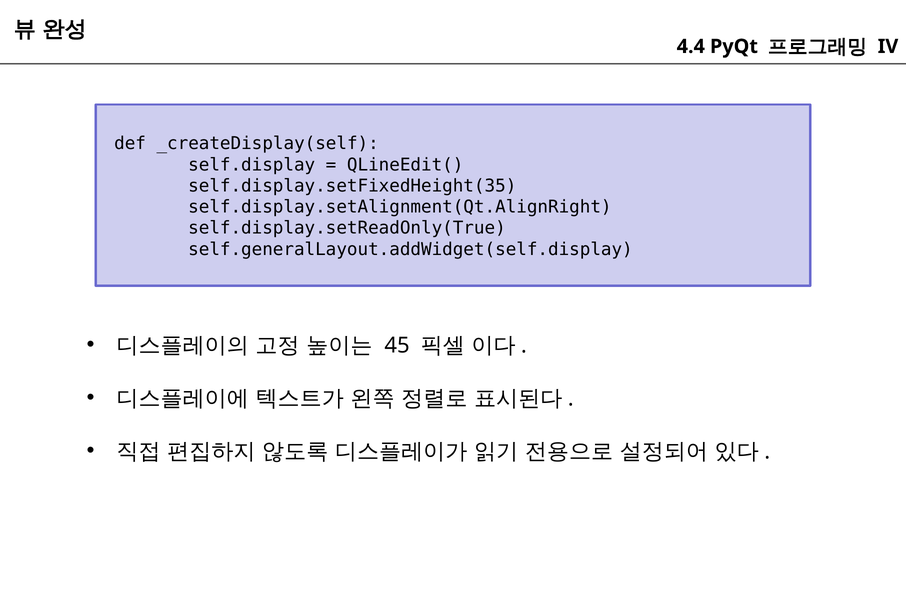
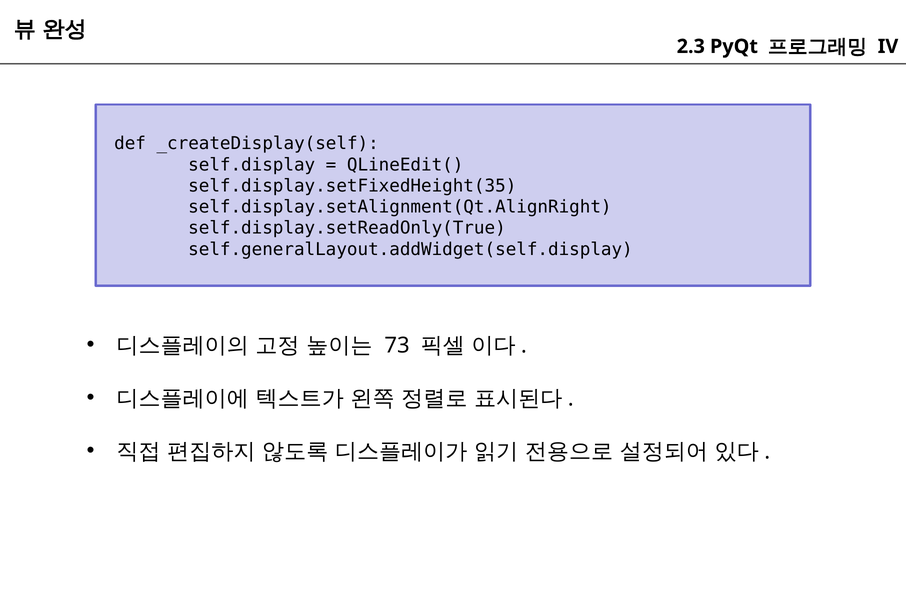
4.4: 4.4 -> 2.3
45: 45 -> 73
